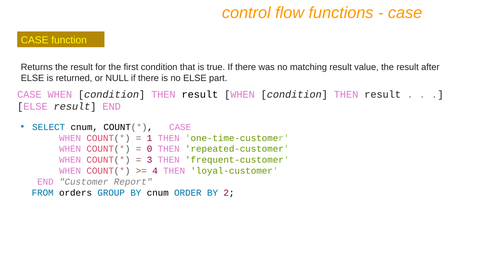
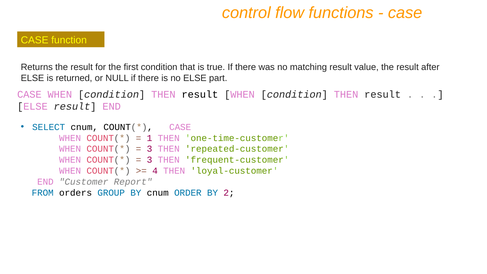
0 at (150, 149): 0 -> 3
